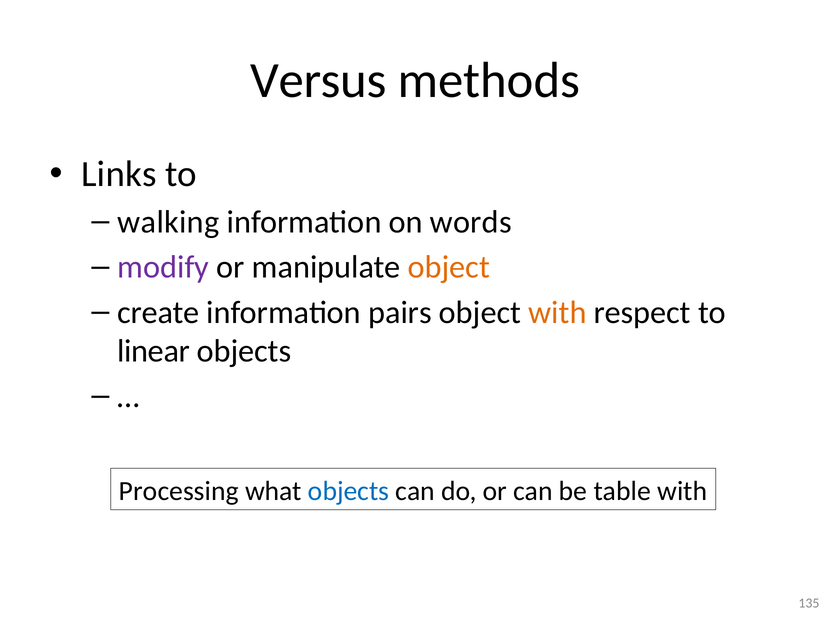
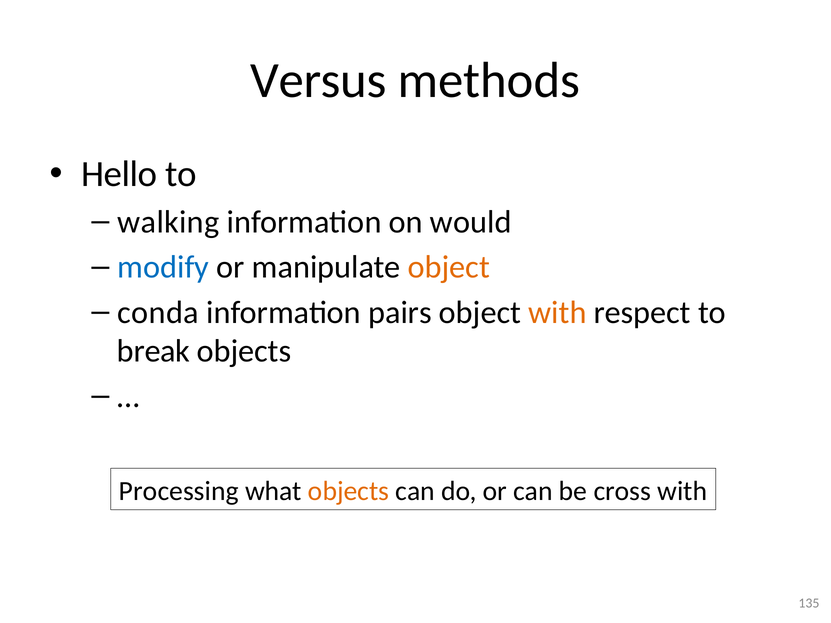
Links: Links -> Hello
words: words -> would
modify colour: purple -> blue
create: create -> conda
linear: linear -> break
objects at (349, 491) colour: blue -> orange
table: table -> cross
